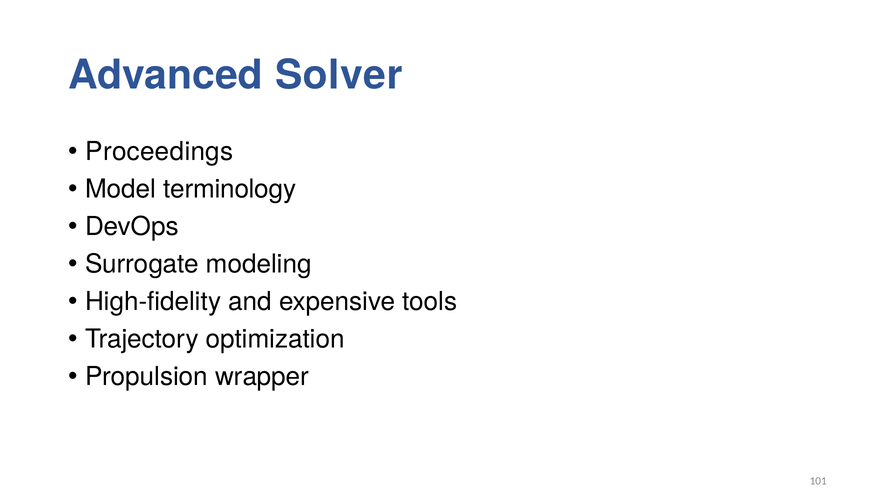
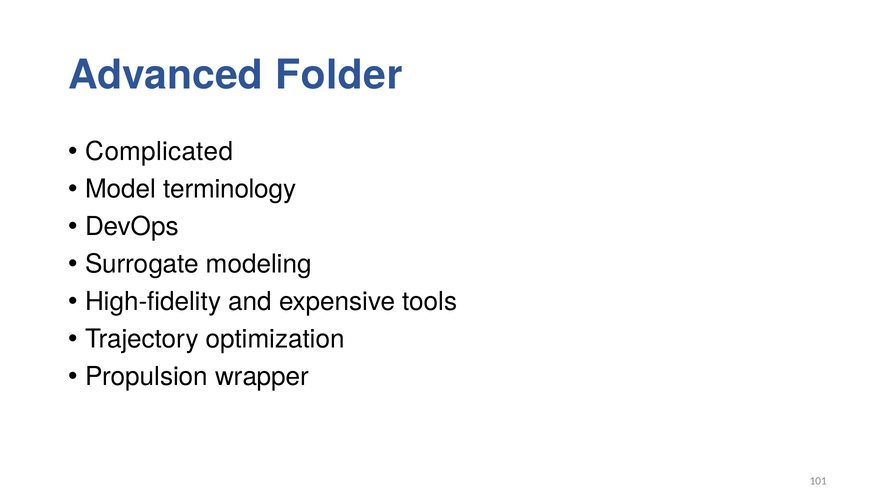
Solver: Solver -> Folder
Proceedings: Proceedings -> Complicated
